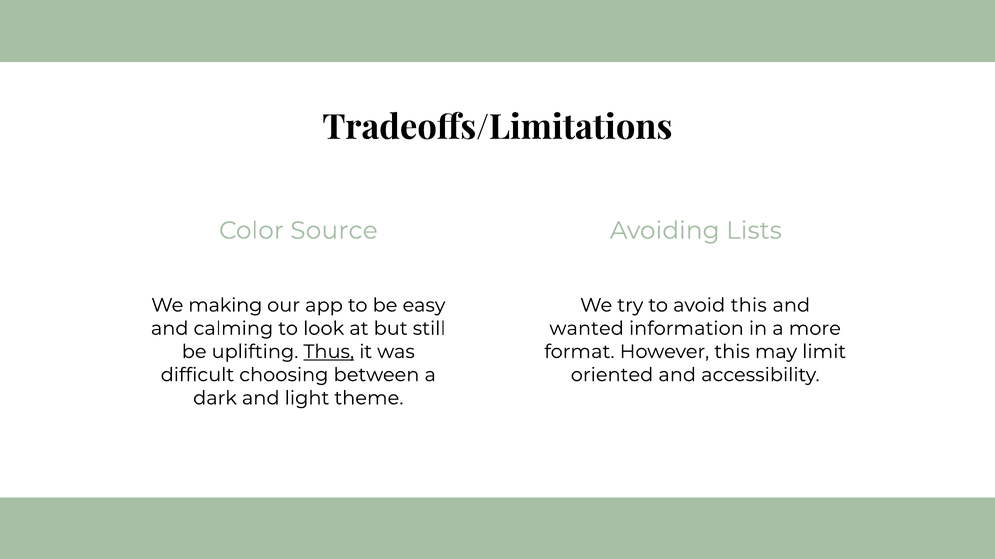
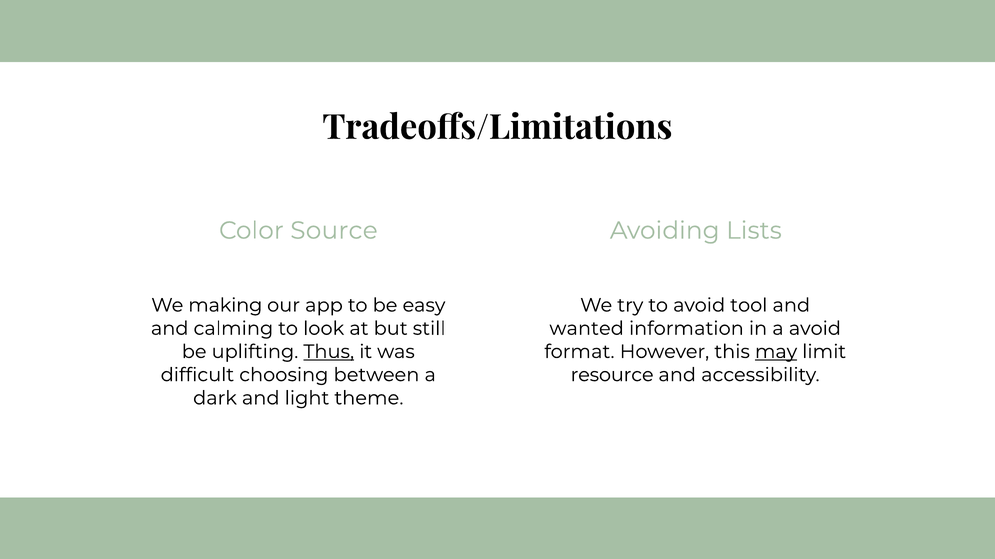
avoid this: this -> tool
a more: more -> avoid
may underline: none -> present
oriented: oriented -> resource
